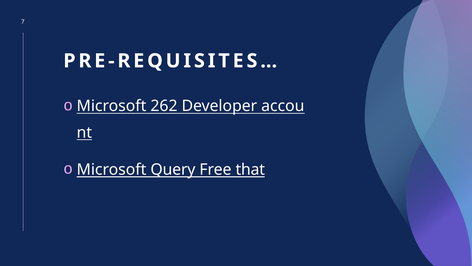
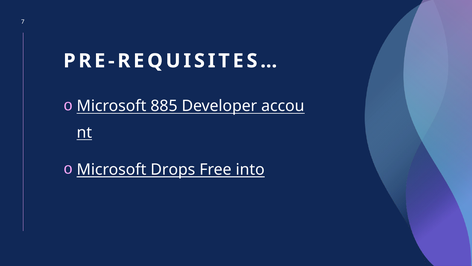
262: 262 -> 885
Query: Query -> Drops
that: that -> into
